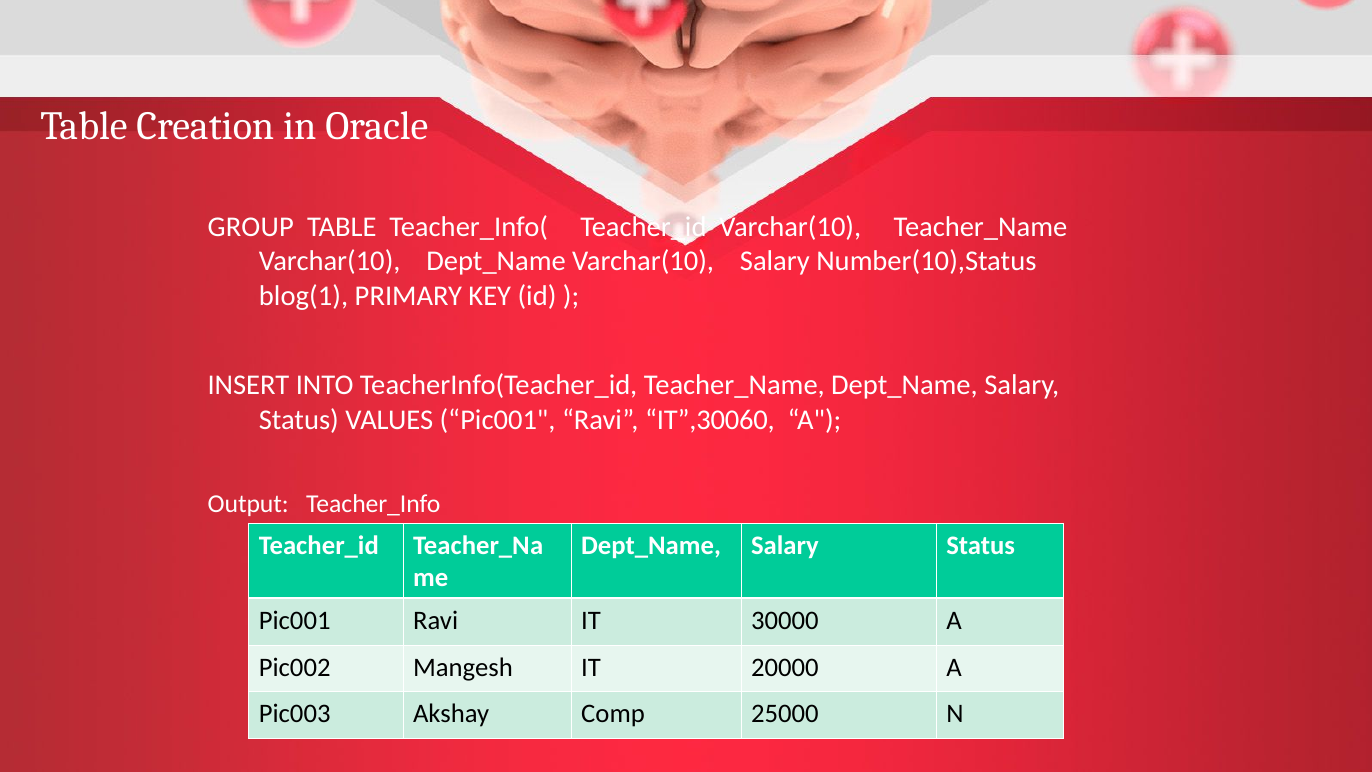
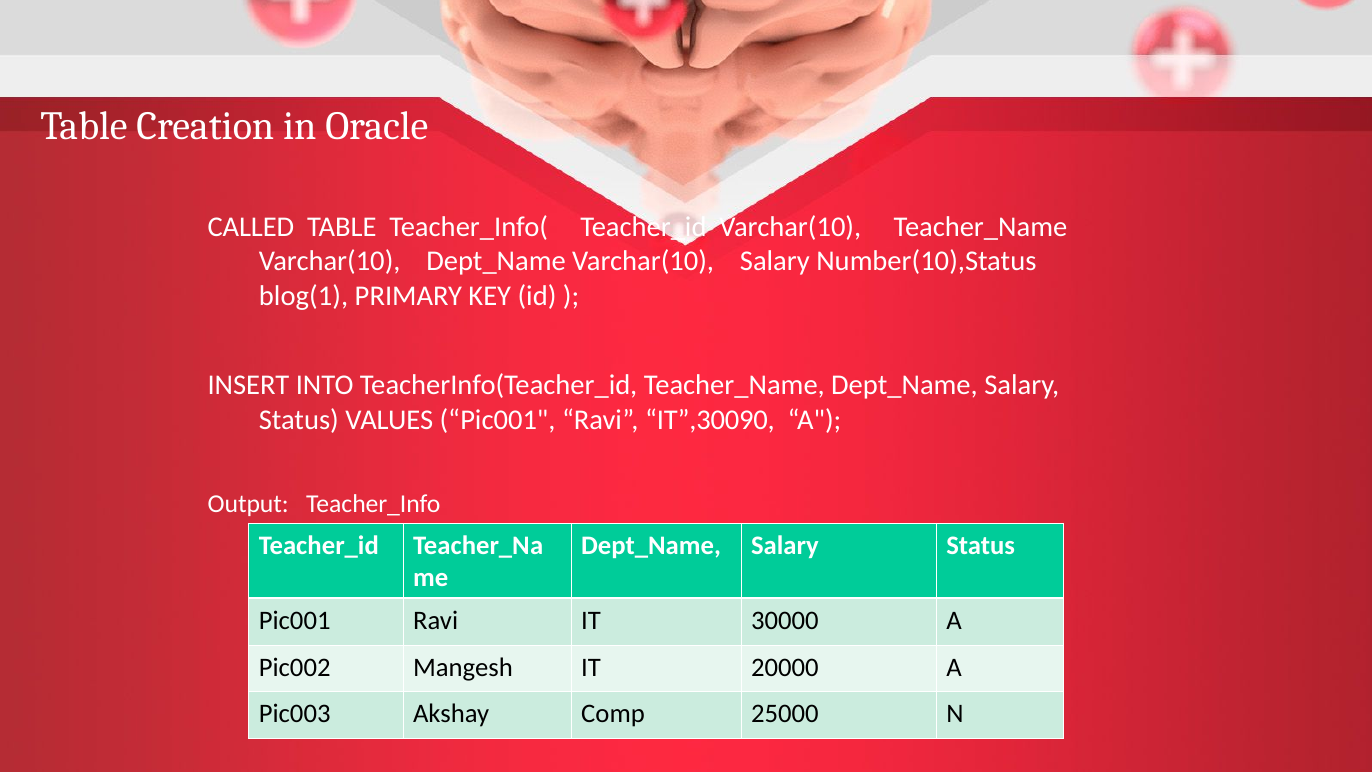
GROUP: GROUP -> CALLED
IT”,30060: IT”,30060 -> IT”,30090
